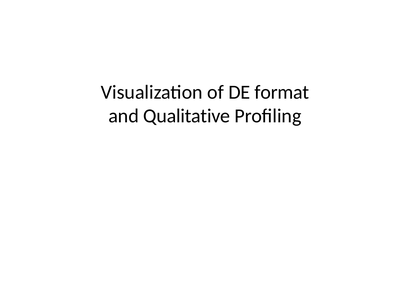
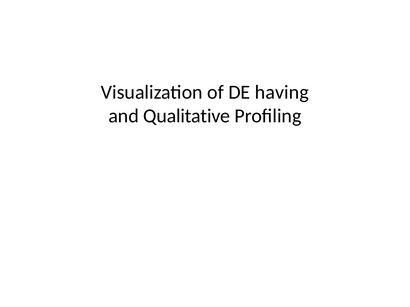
format: format -> having
